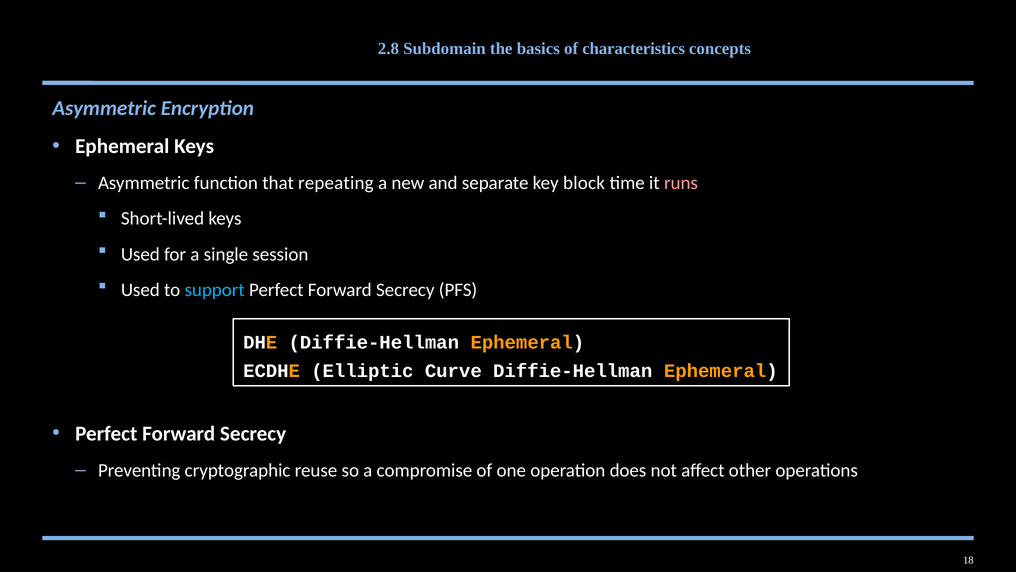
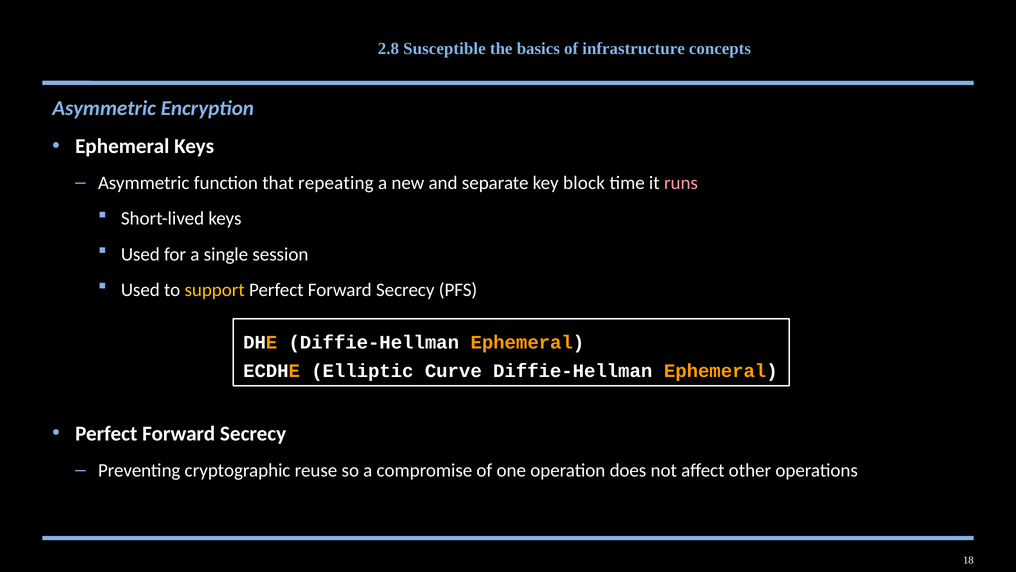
Subdomain: Subdomain -> Susceptible
characteristics: characteristics -> infrastructure
support colour: light blue -> yellow
